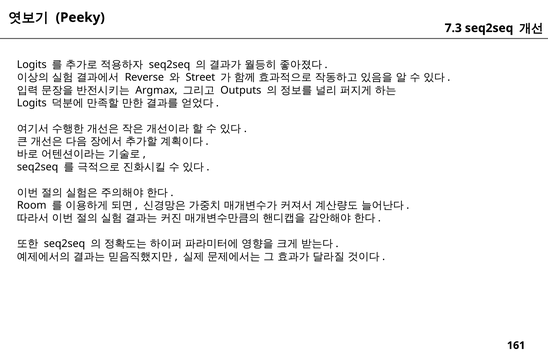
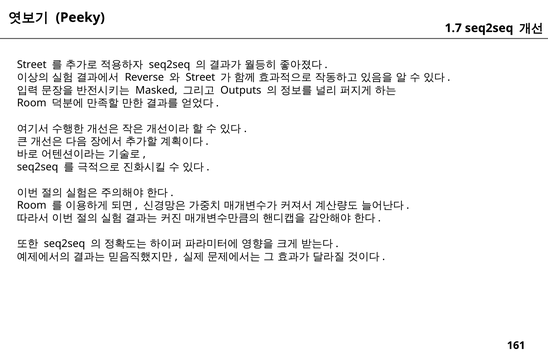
7.3: 7.3 -> 1.7
Logits at (32, 65): Logits -> Street
Argmax: Argmax -> Masked
Logits at (32, 103): Logits -> Room
